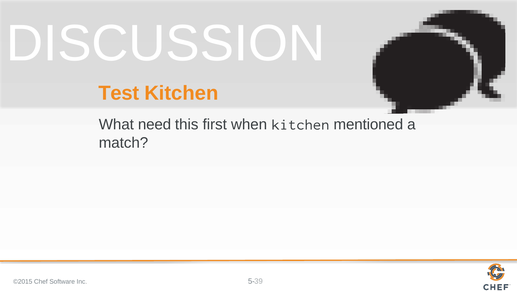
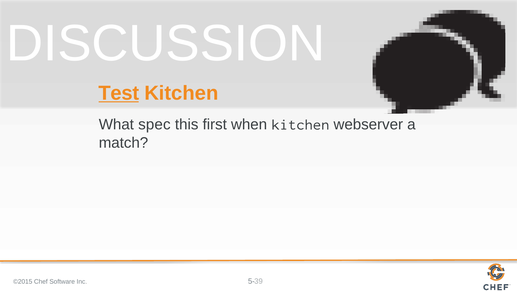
Test underline: none -> present
need: need -> spec
mentioned: mentioned -> webserver
